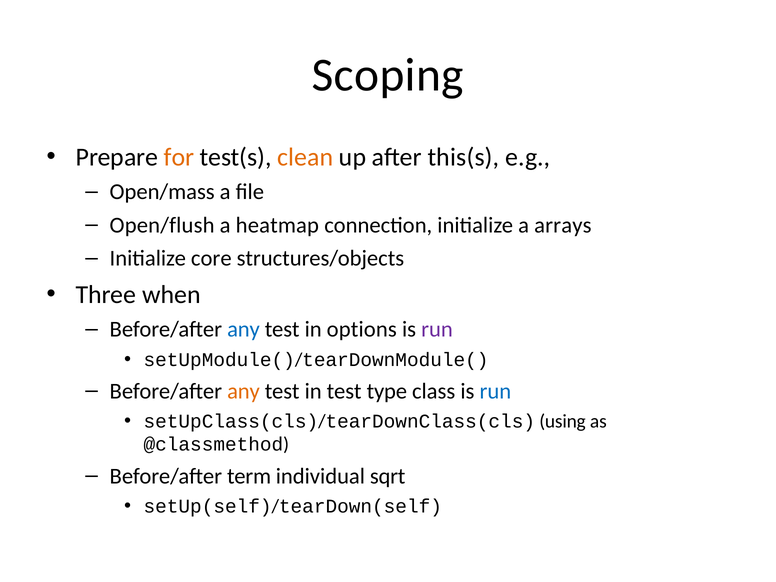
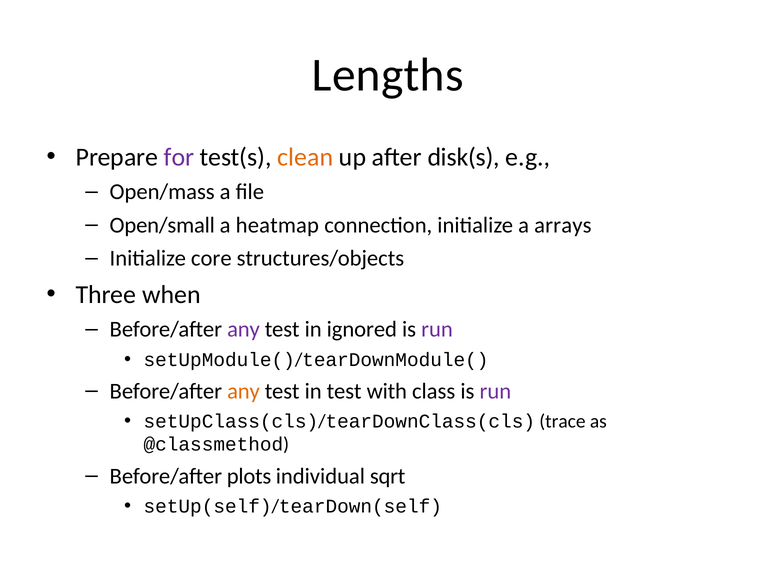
Scoping: Scoping -> Lengths
for colour: orange -> purple
this(s: this(s -> disk(s
Open/flush: Open/flush -> Open/small
any at (243, 330) colour: blue -> purple
options: options -> ignored
type: type -> with
run at (495, 391) colour: blue -> purple
using: using -> trace
term: term -> plots
